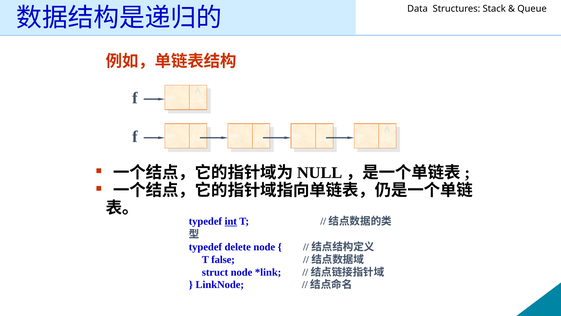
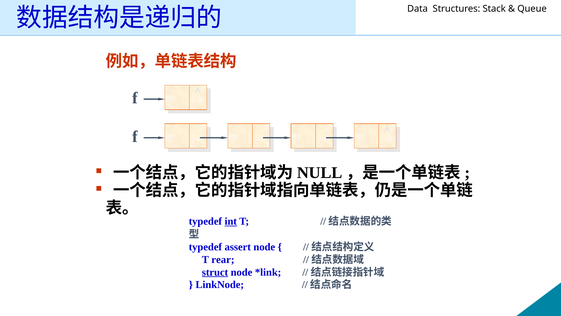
delete: delete -> assert
false: false -> rear
struct underline: none -> present
